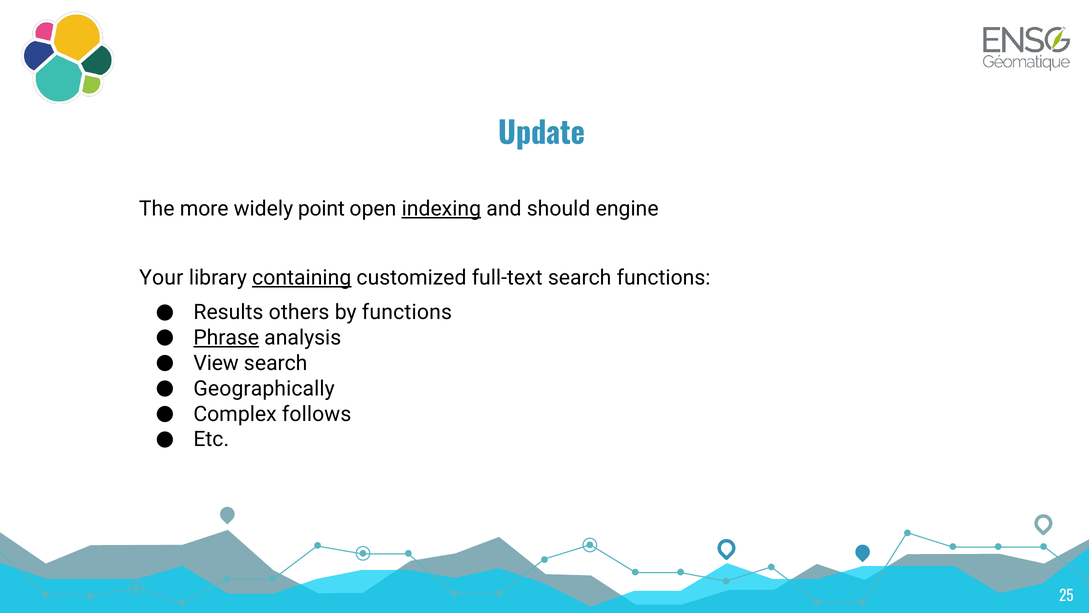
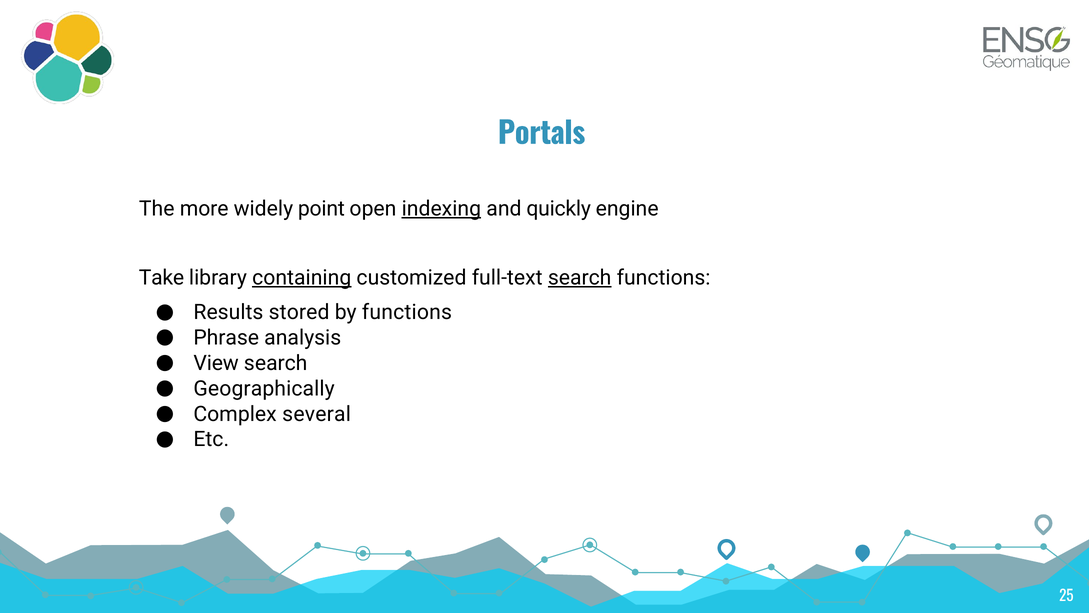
Update: Update -> Portals
should: should -> quickly
Your: Your -> Take
search at (580, 278) underline: none -> present
others: others -> stored
Phrase underline: present -> none
follows: follows -> several
